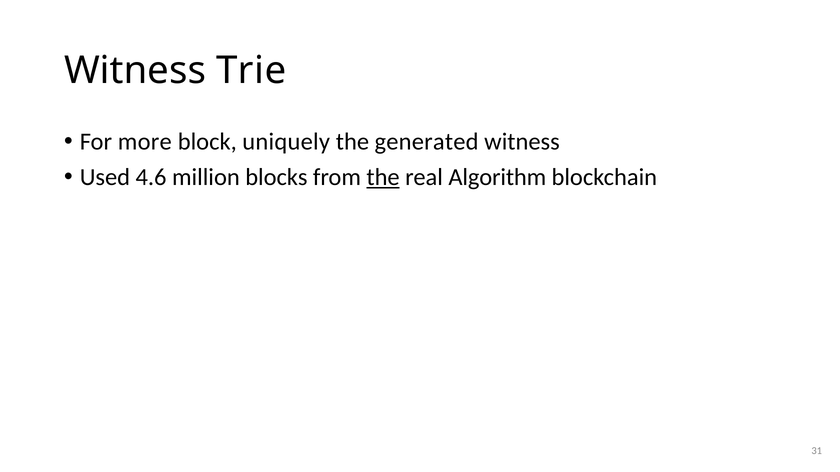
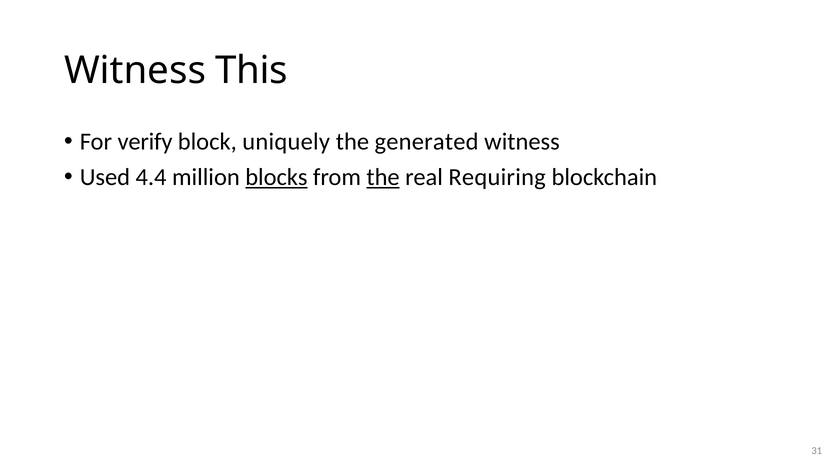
Trie: Trie -> This
more: more -> verify
4.6: 4.6 -> 4.4
blocks underline: none -> present
Algorithm: Algorithm -> Requiring
